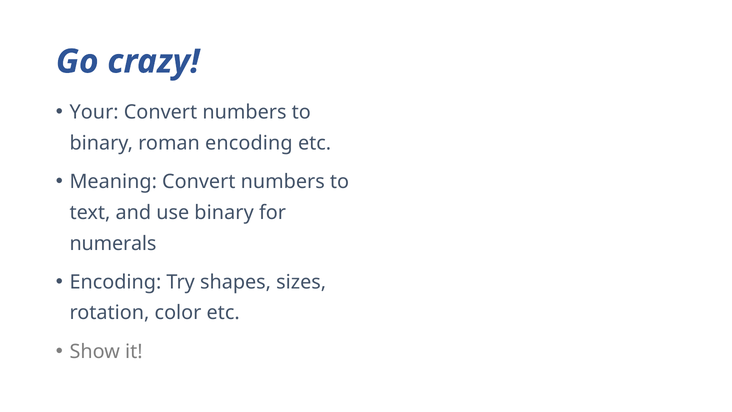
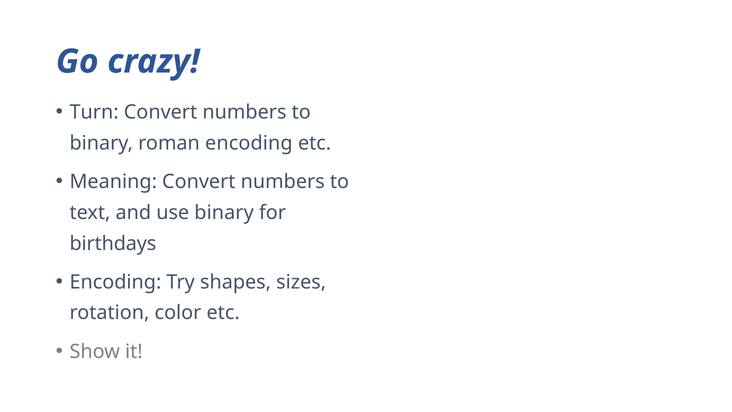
Your: Your -> Turn
numerals: numerals -> birthdays
